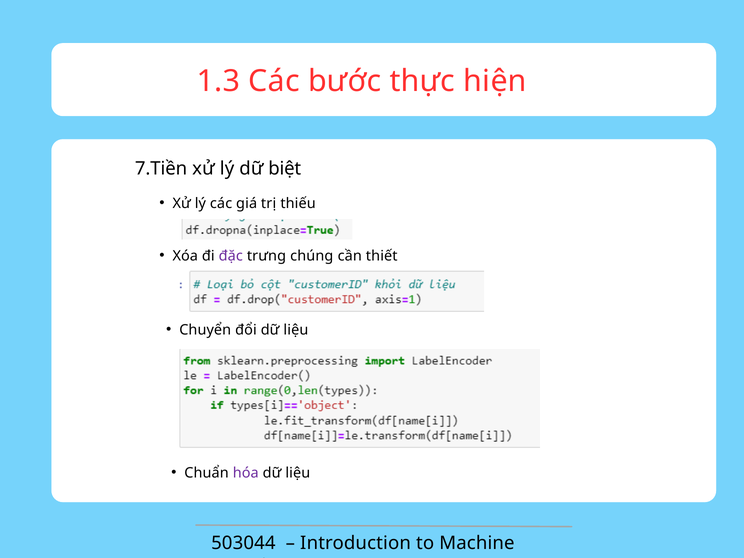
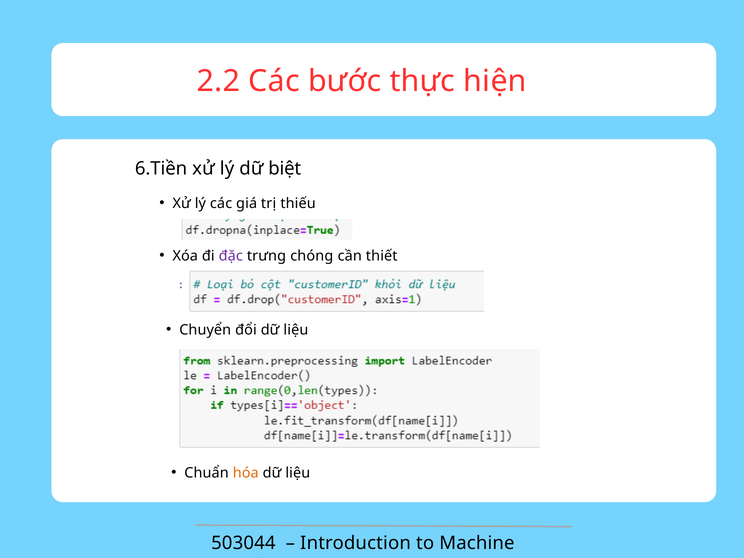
1.3: 1.3 -> 2.2
7.Tiền: 7.Tiền -> 6.Tiền
chúng: chúng -> chóng
hóa colour: purple -> orange
